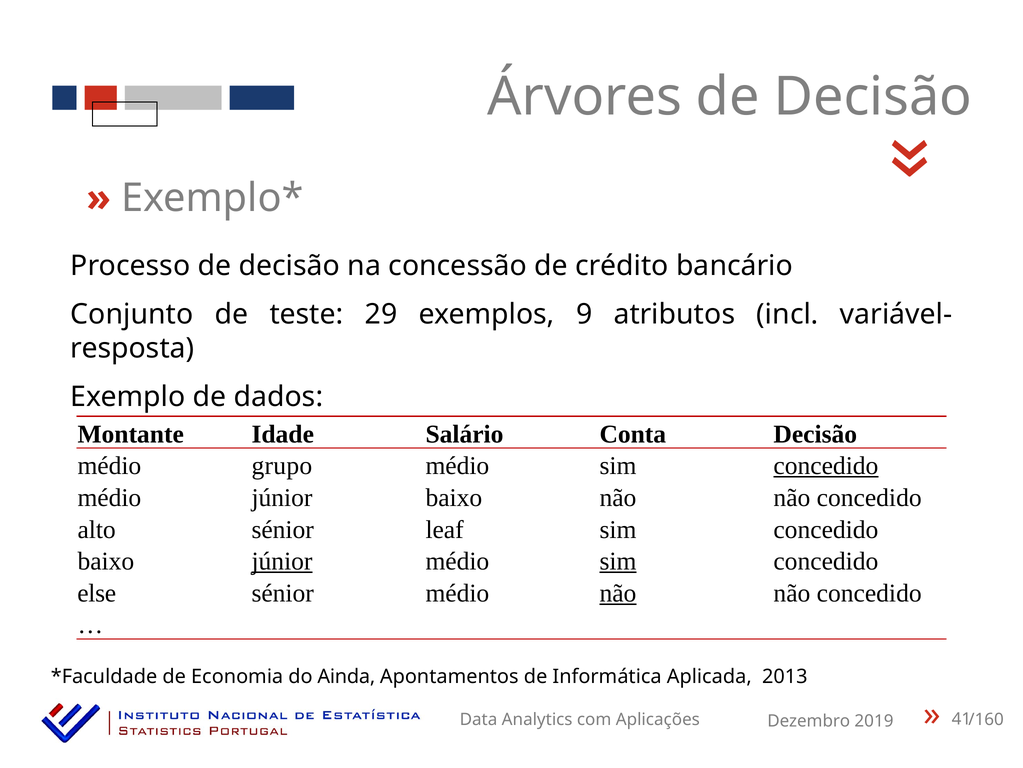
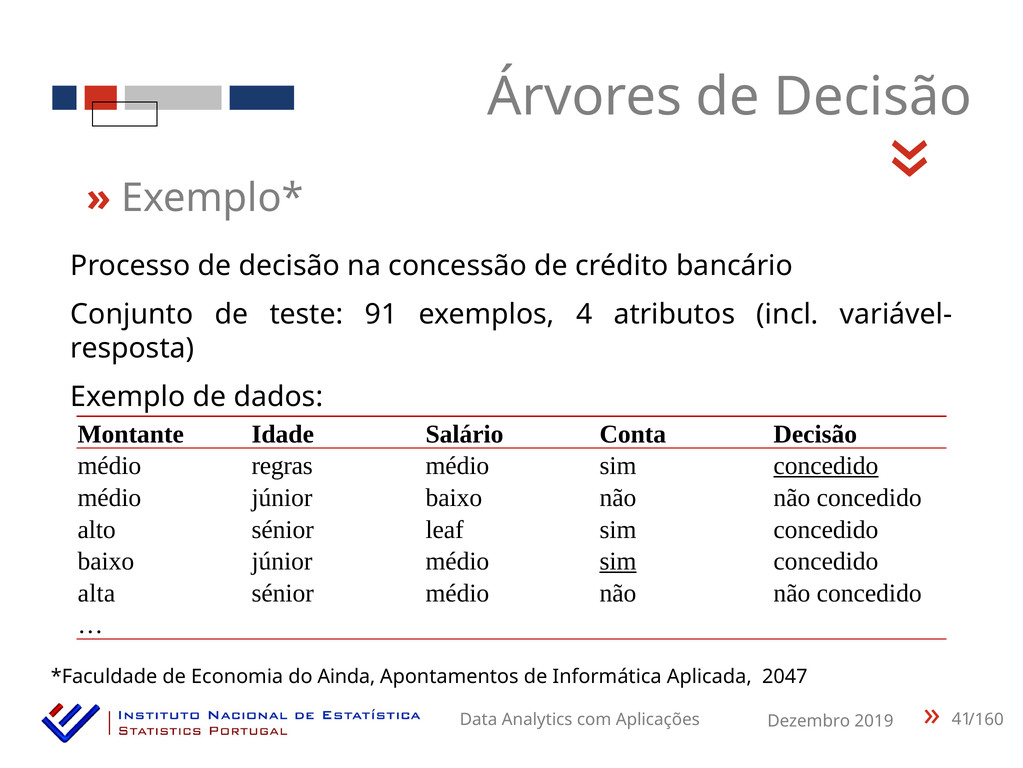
29: 29 -> 91
9: 9 -> 4
grupo: grupo -> regras
júnior at (282, 561) underline: present -> none
else: else -> alta
não at (618, 593) underline: present -> none
2013: 2013 -> 2047
